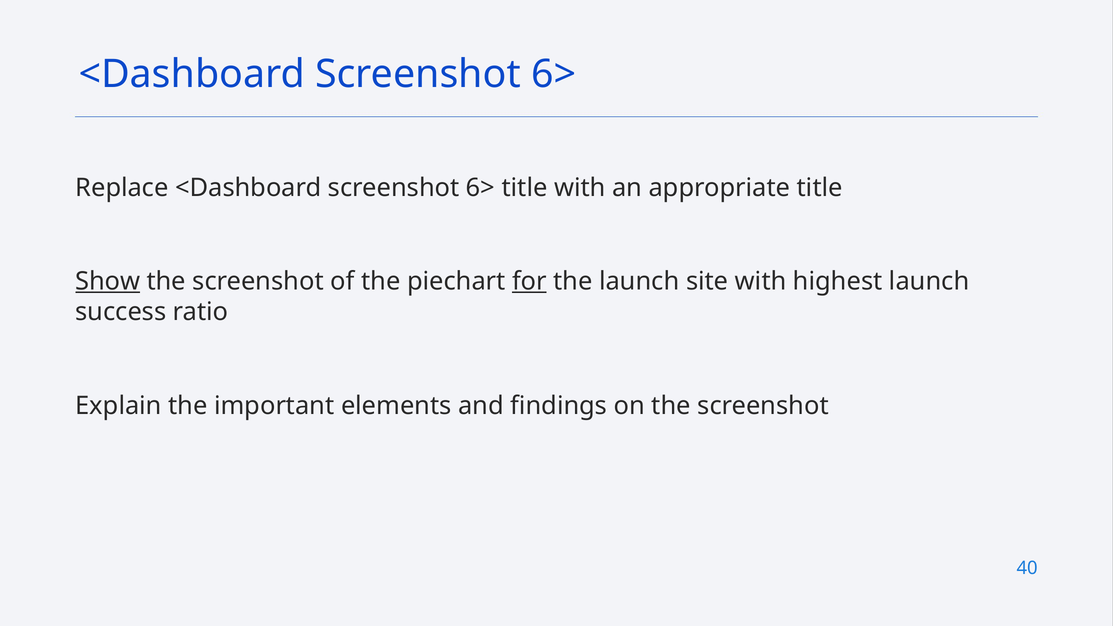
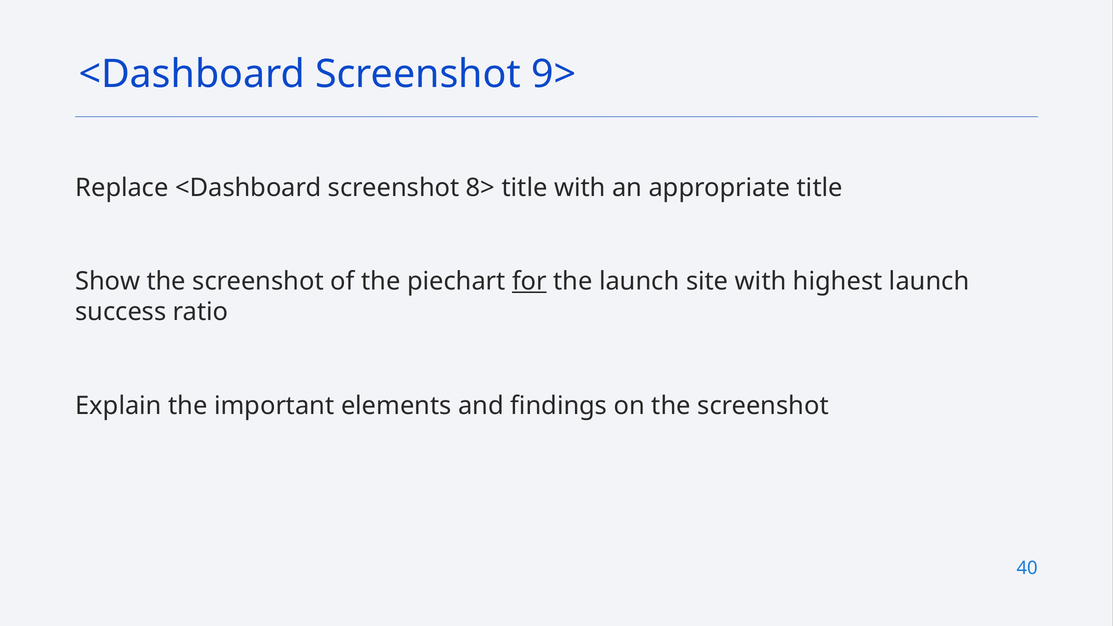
6> at (554, 74): 6> -> 9>
Replace <Dashboard screenshot 6>: 6> -> 8>
Show underline: present -> none
